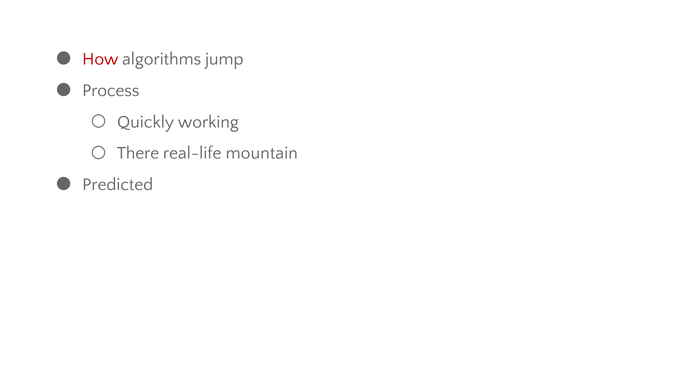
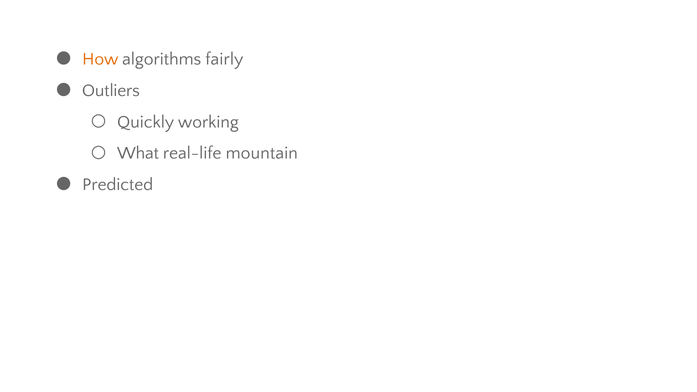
How colour: red -> orange
jump: jump -> fairly
Process: Process -> Outliers
There: There -> What
